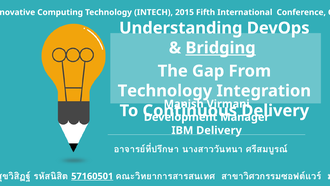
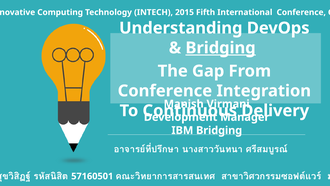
Technology at (165, 91): Technology -> Conference
IBM Delivery: Delivery -> Bridging
57160501 underline: present -> none
